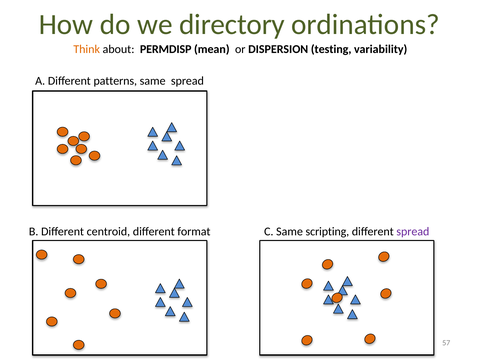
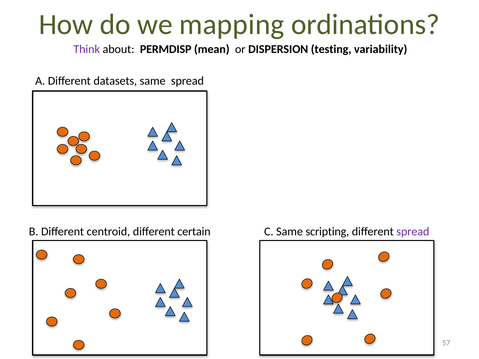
directory: directory -> mapping
Think colour: orange -> purple
patterns: patterns -> datasets
format: format -> certain
